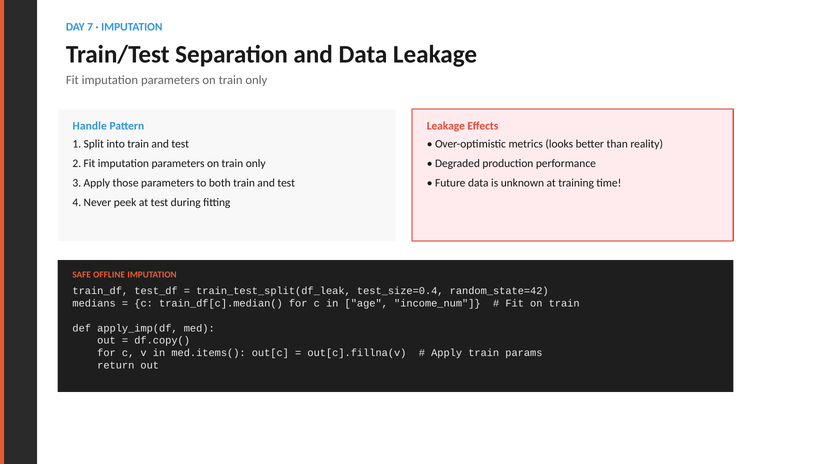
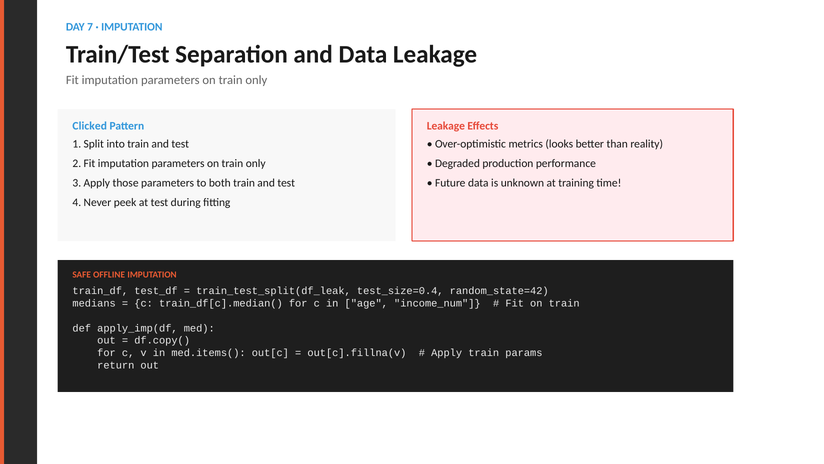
Handle: Handle -> Clicked
